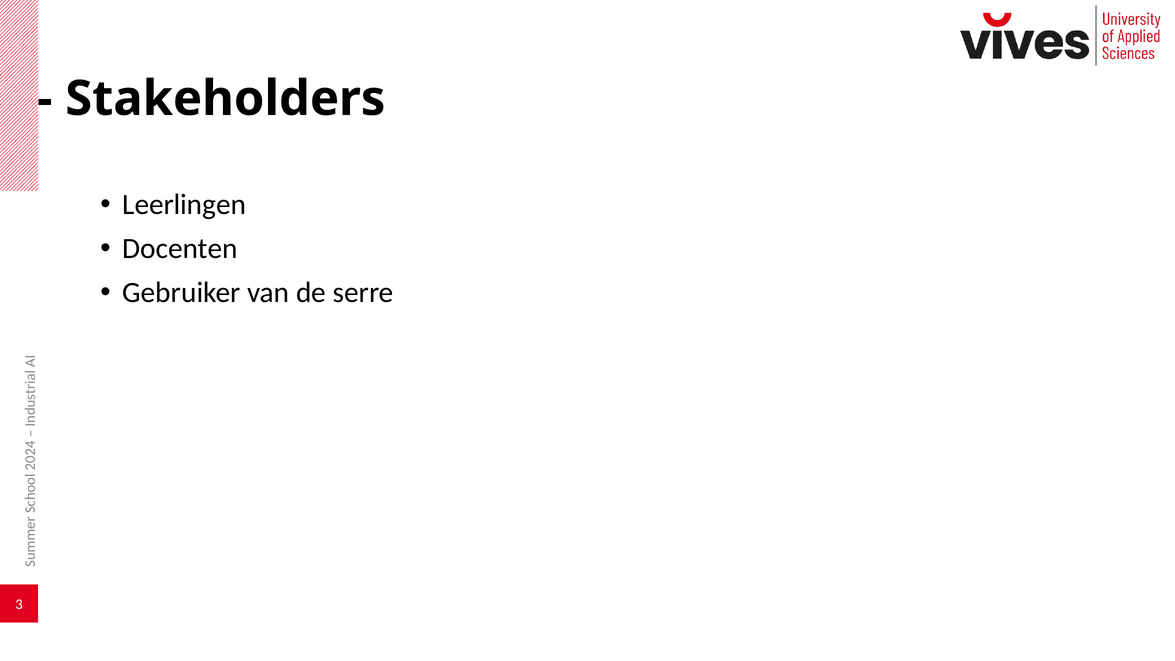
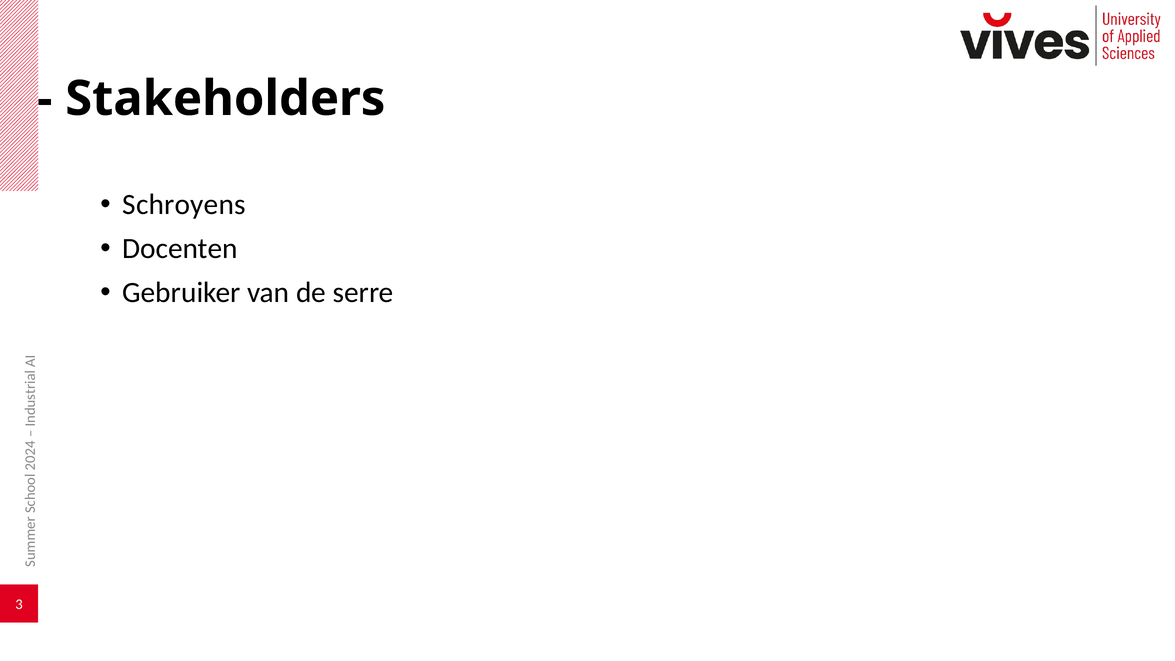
Leerlingen: Leerlingen -> Schroyens
